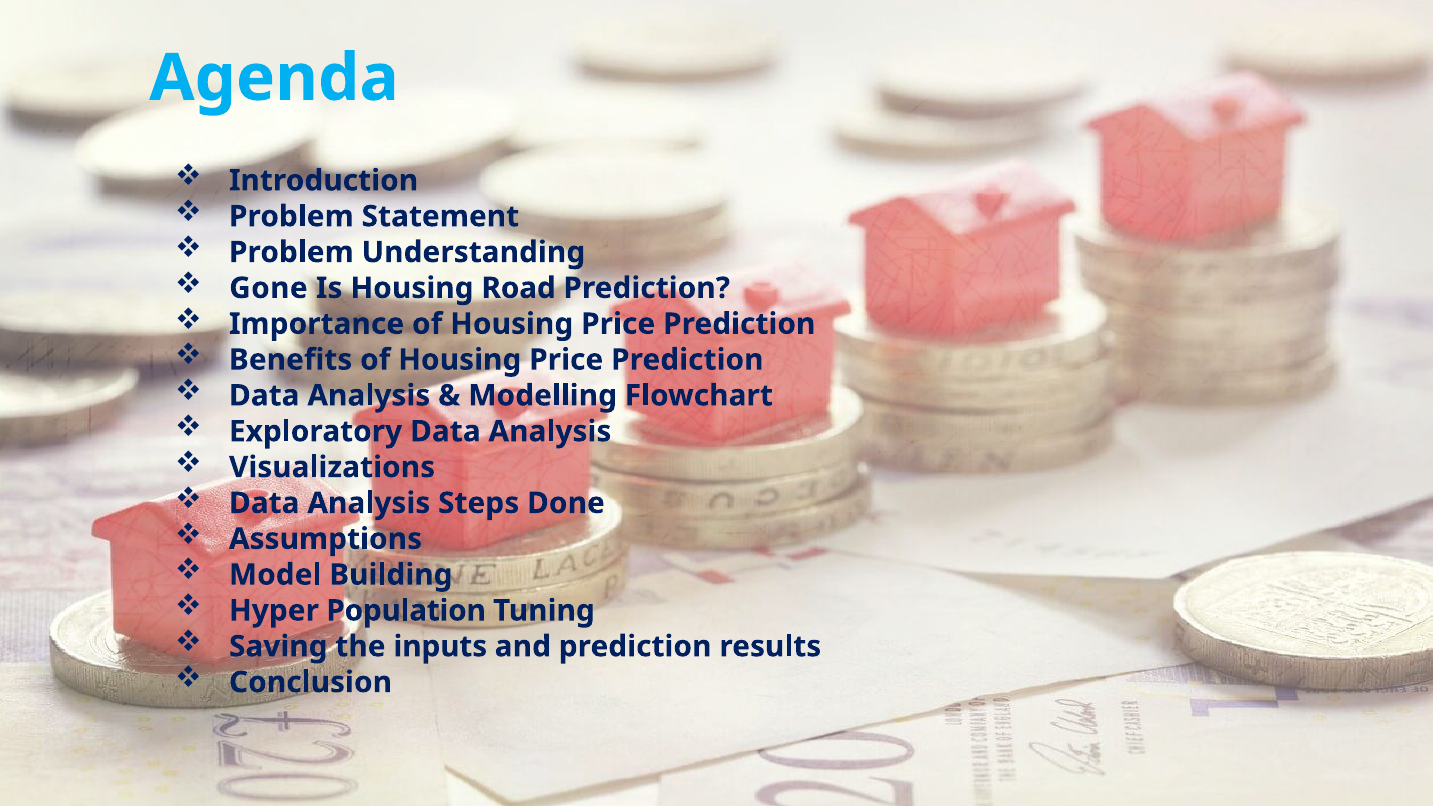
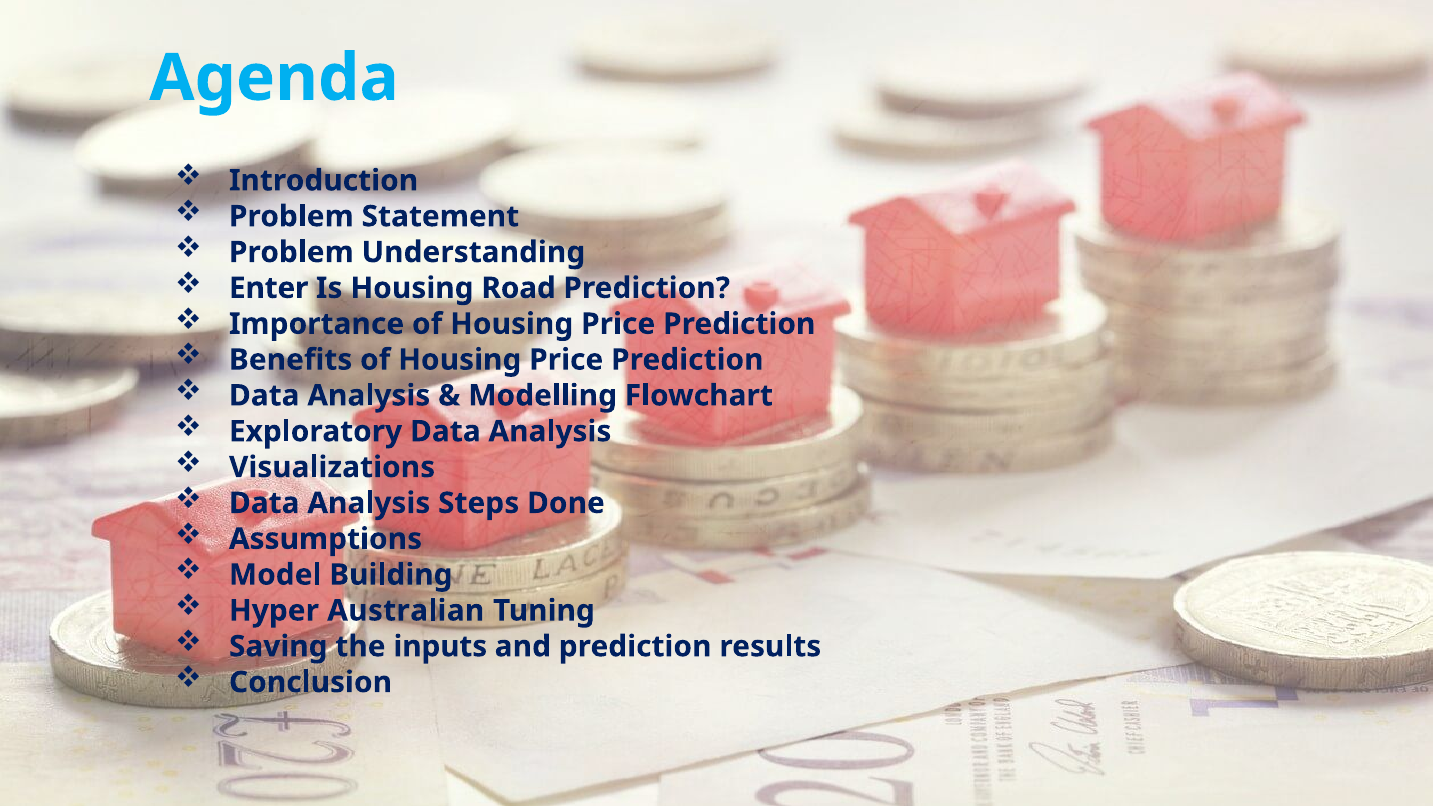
Gone: Gone -> Enter
Population: Population -> Australian
